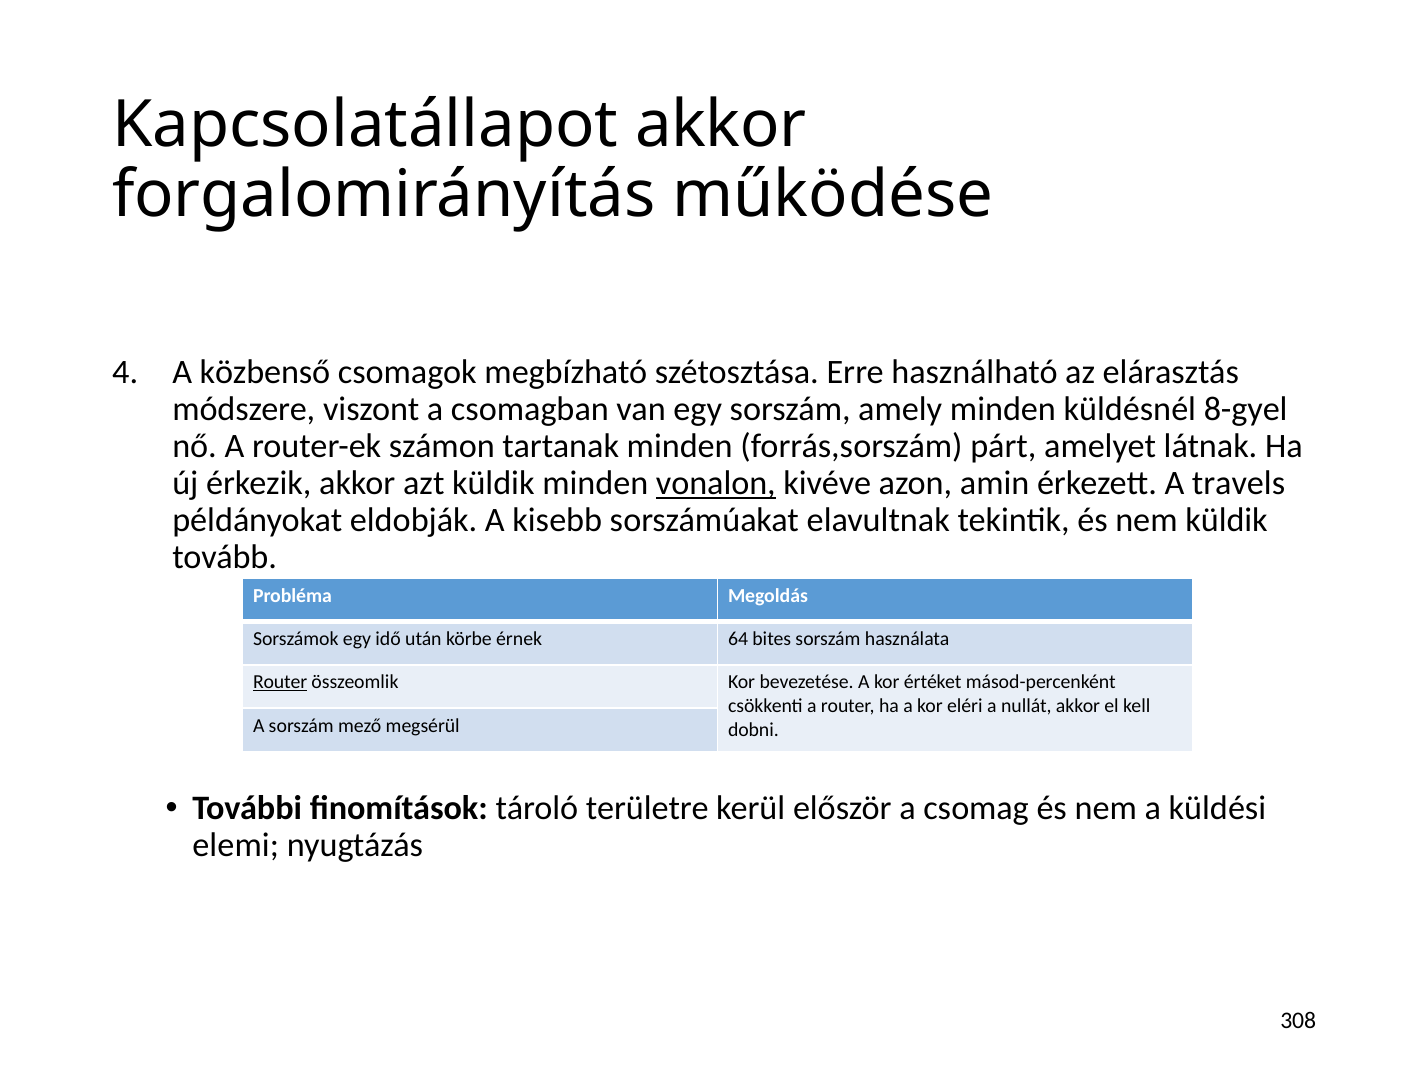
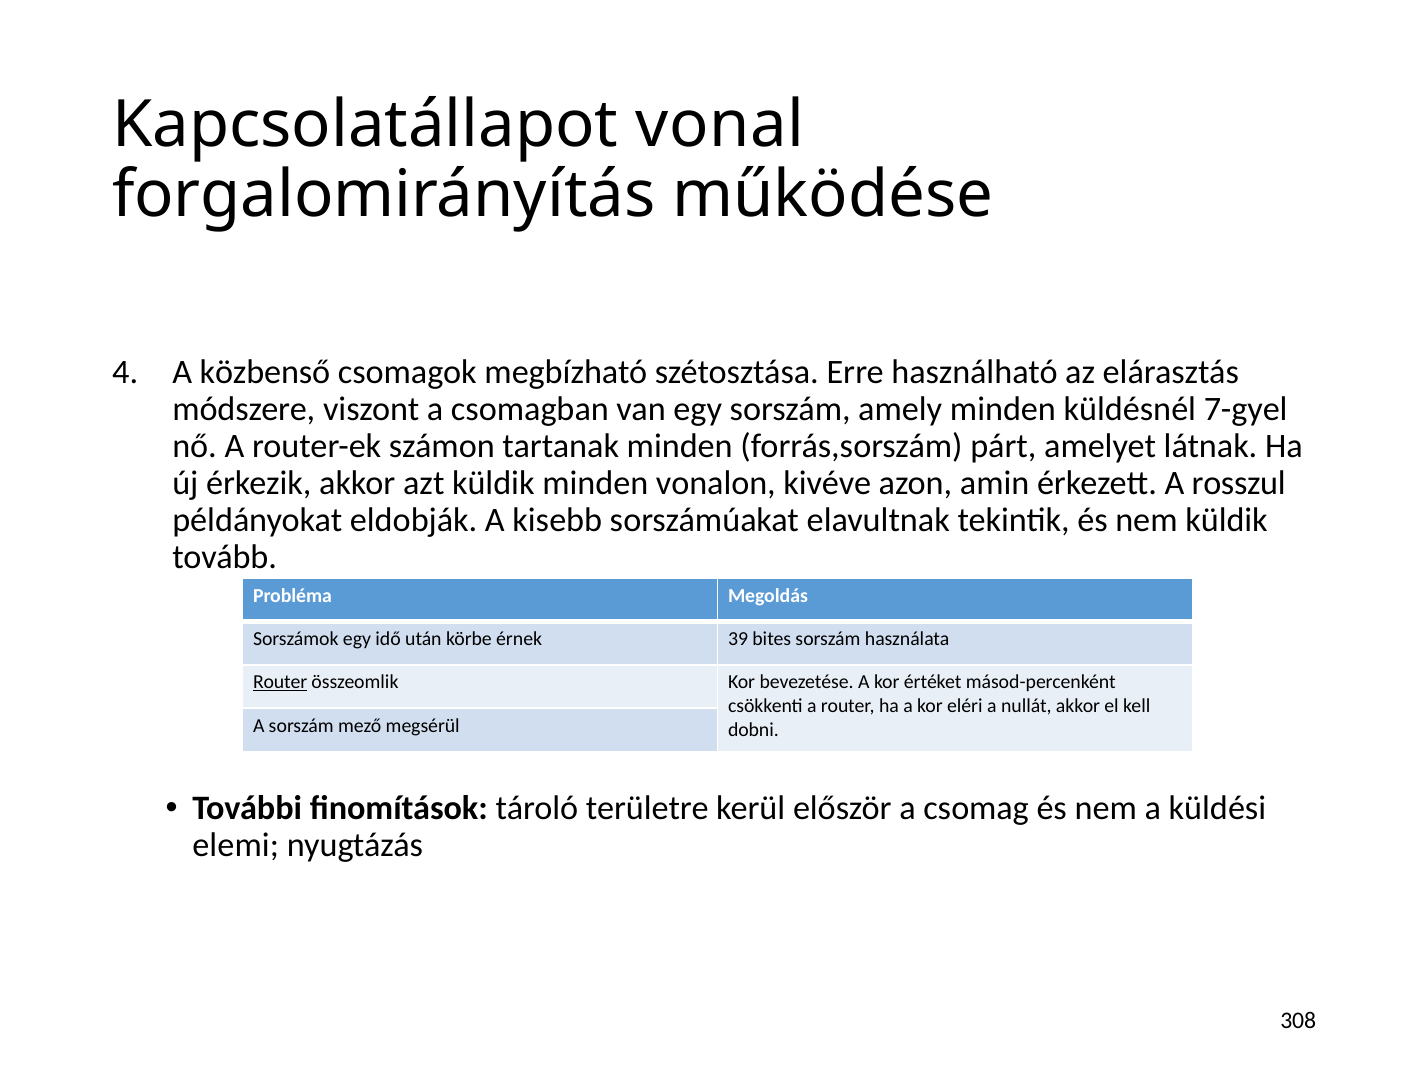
Kapcsolatállapot akkor: akkor -> vonal
8-gyel: 8-gyel -> 7-gyel
vonalon underline: present -> none
travels: travels -> rosszul
64: 64 -> 39
